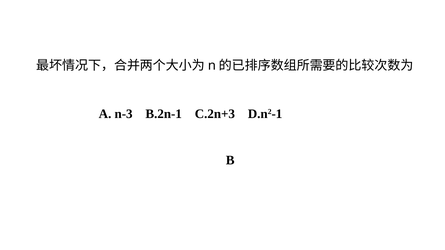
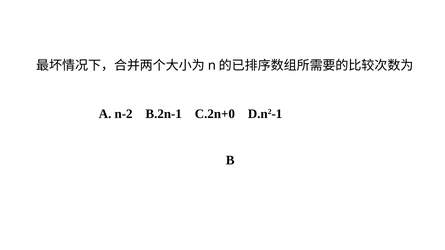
n-3: n-3 -> n-2
C.2n+3: C.2n+3 -> C.2n+0
